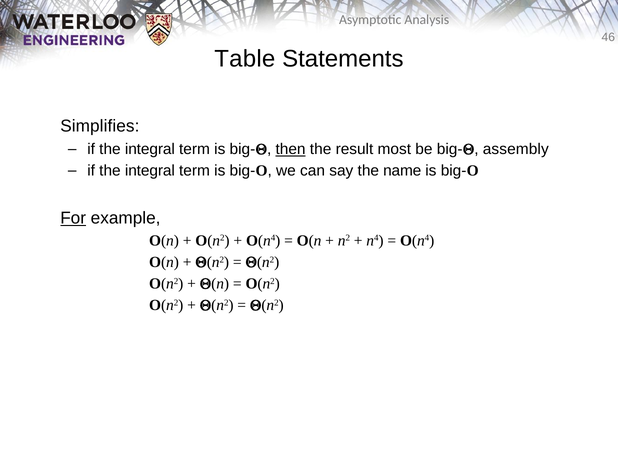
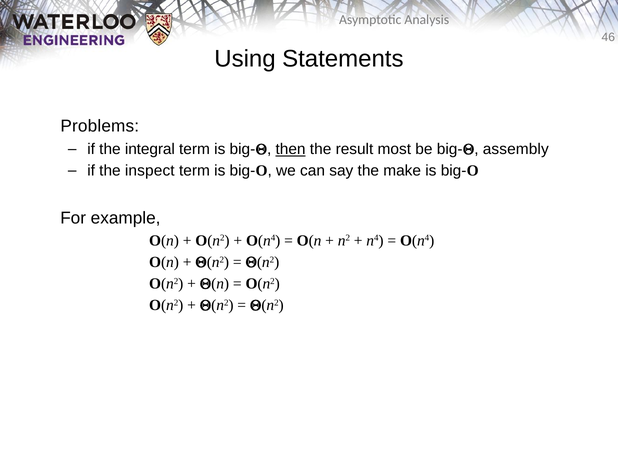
Table: Table -> Using
Simplifies: Simplifies -> Problems
integral at (150, 171): integral -> inspect
name: name -> make
For underline: present -> none
